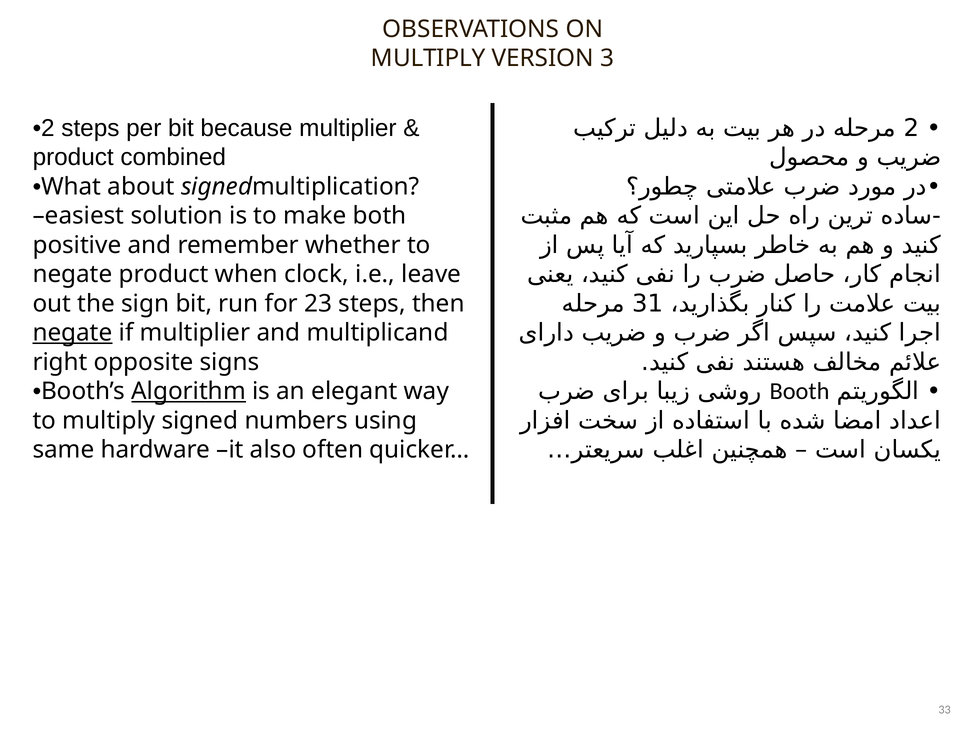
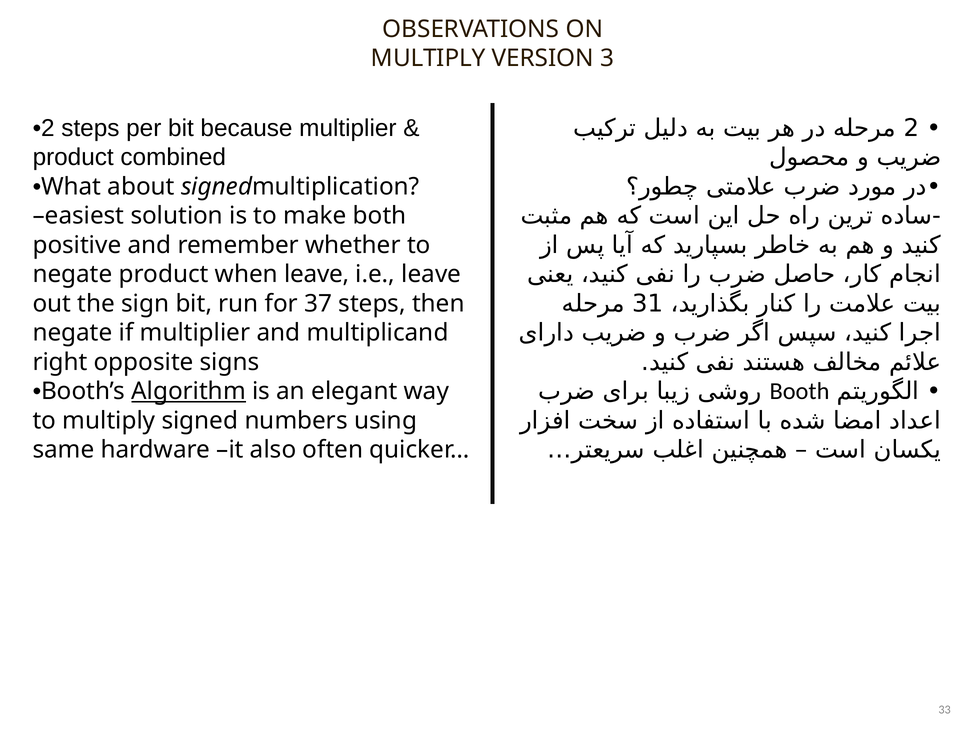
when clock: clock -> leave
23: 23 -> 37
negate at (73, 333) underline: present -> none
